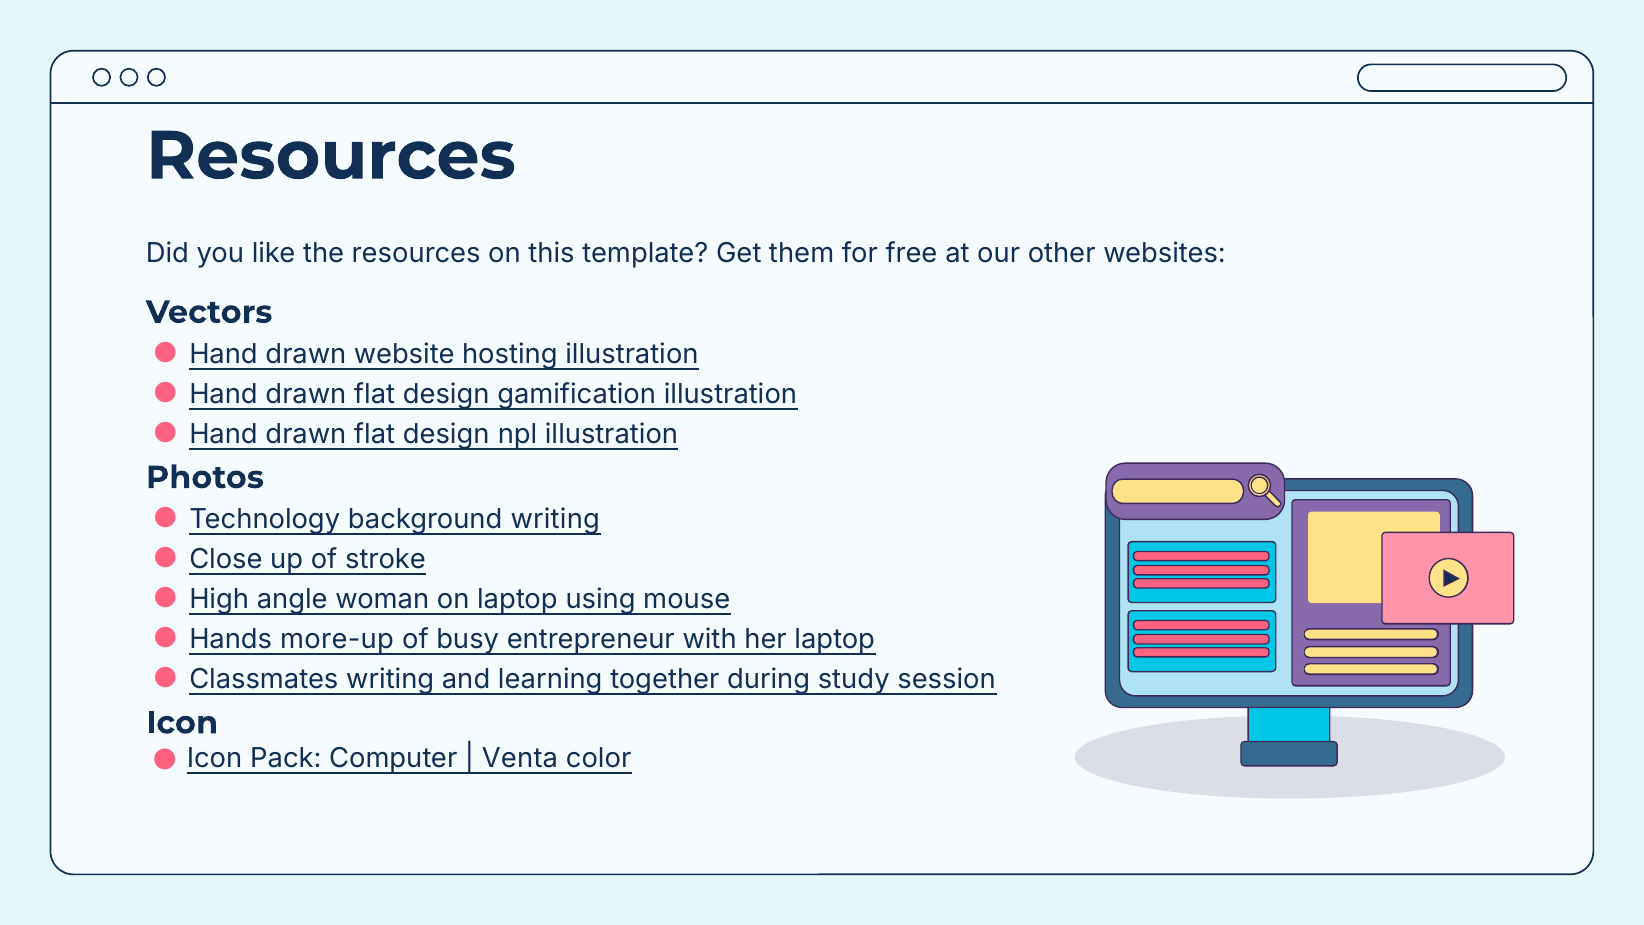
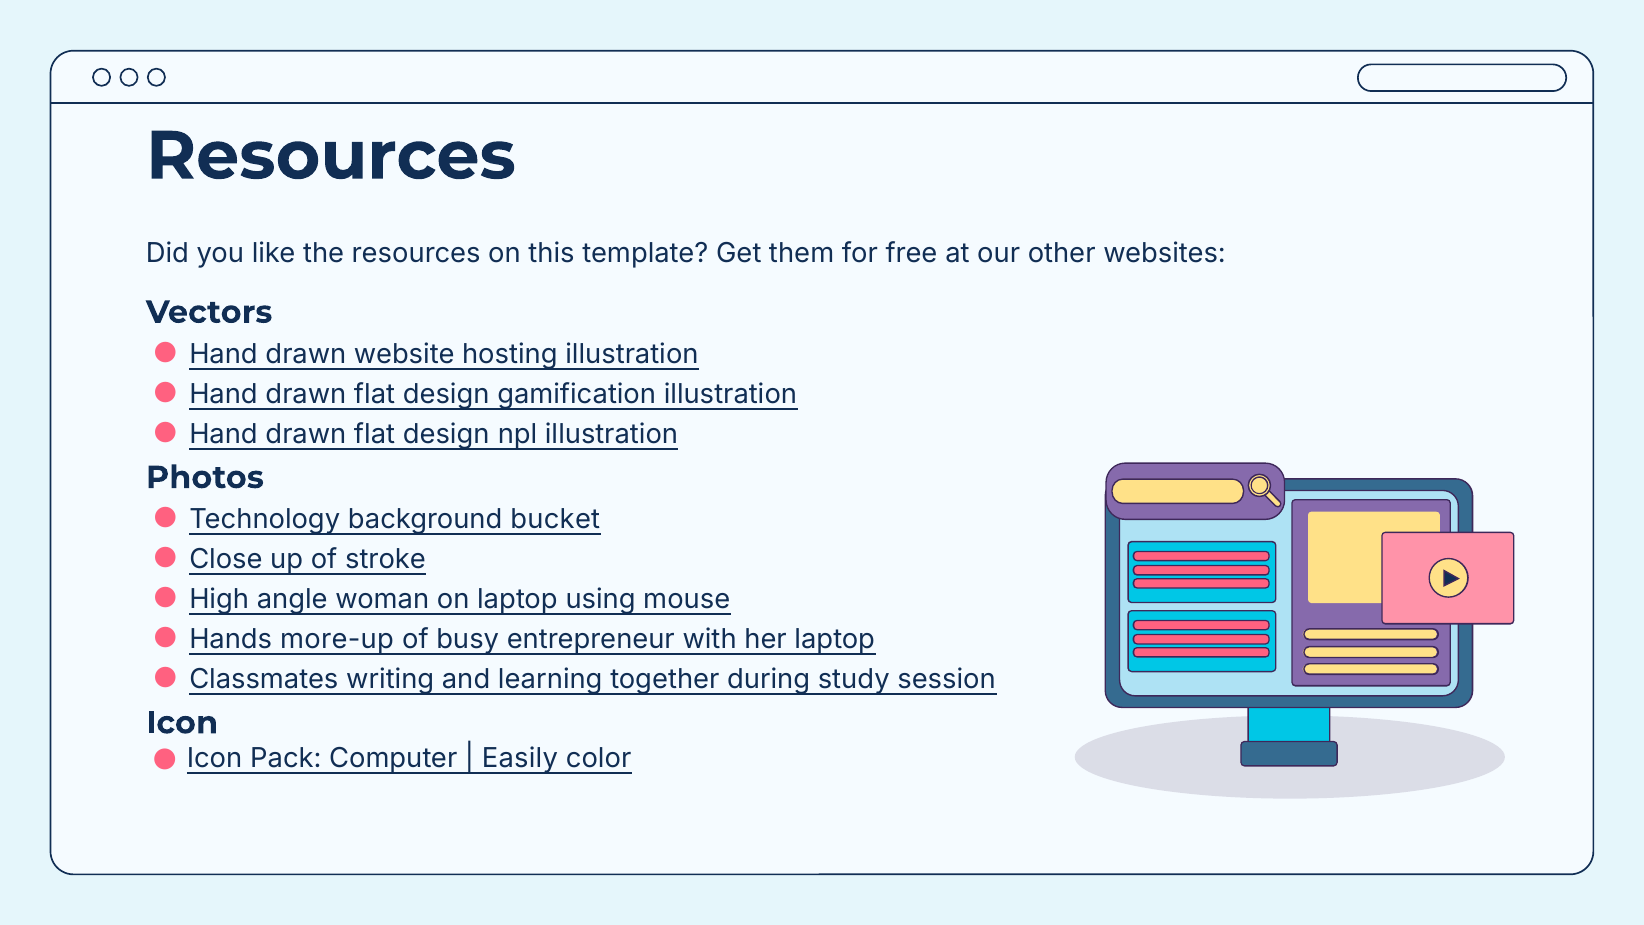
background writing: writing -> bucket
Venta: Venta -> Easily
